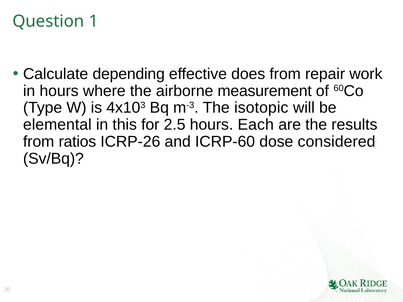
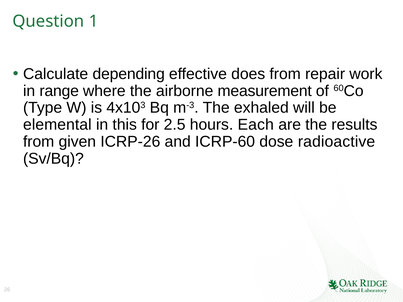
in hours: hours -> range
isotopic: isotopic -> exhaled
ratios: ratios -> given
considered: considered -> radioactive
